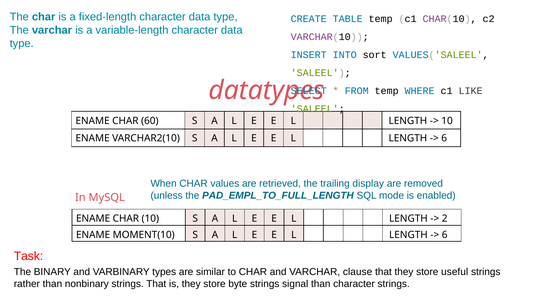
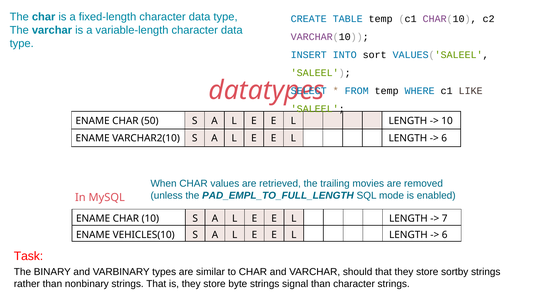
60: 60 -> 50
display: display -> movies
2: 2 -> 7
MOMENT(10: MOMENT(10 -> VEHICLES(10
clause: clause -> should
useful: useful -> sortby
